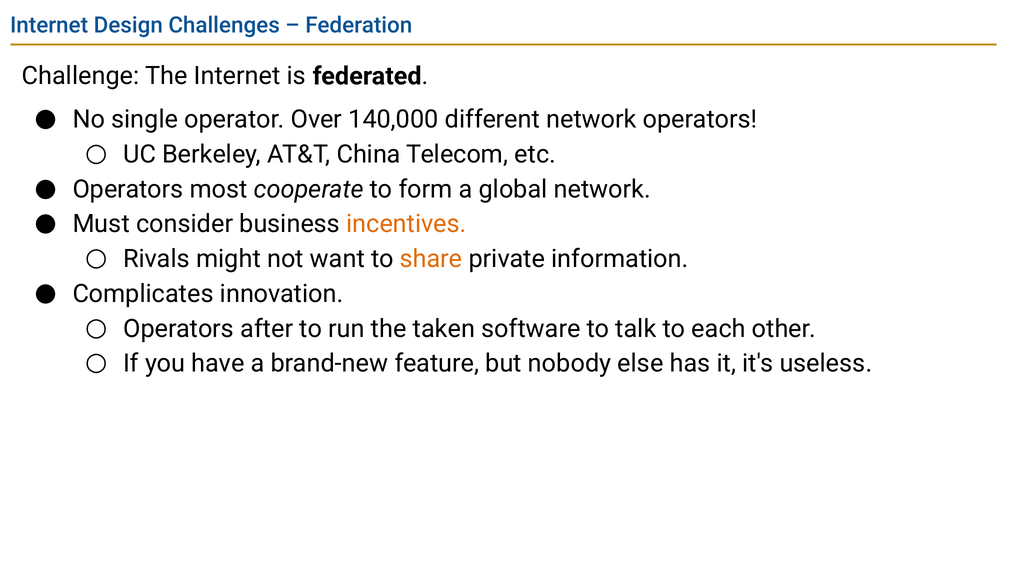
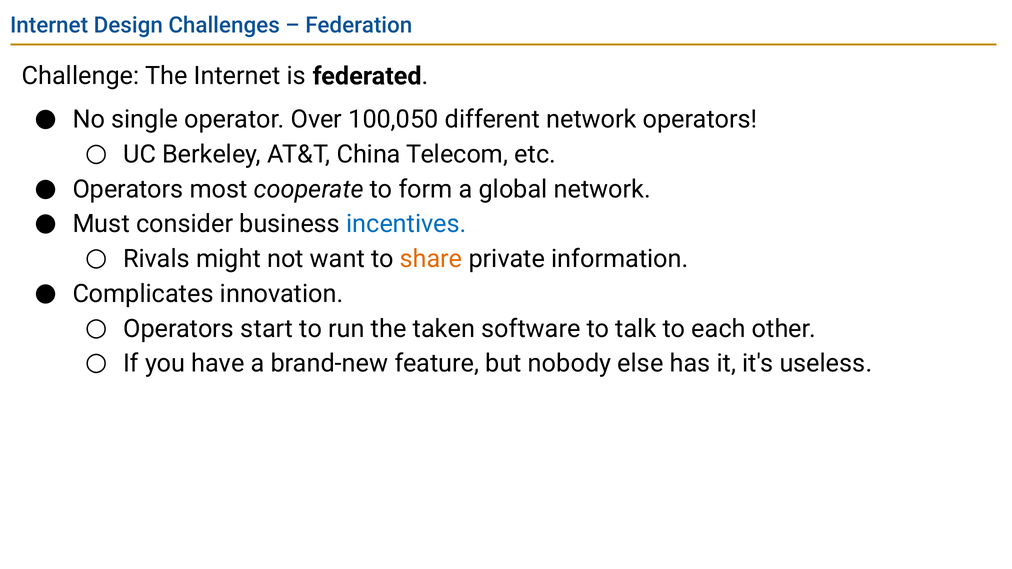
140,000: 140,000 -> 100,050
incentives colour: orange -> blue
after: after -> start
